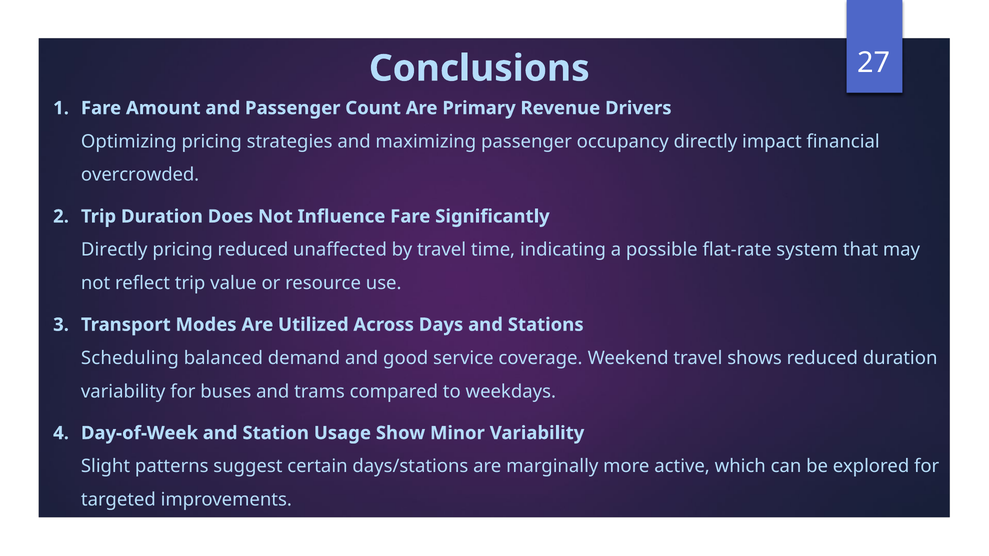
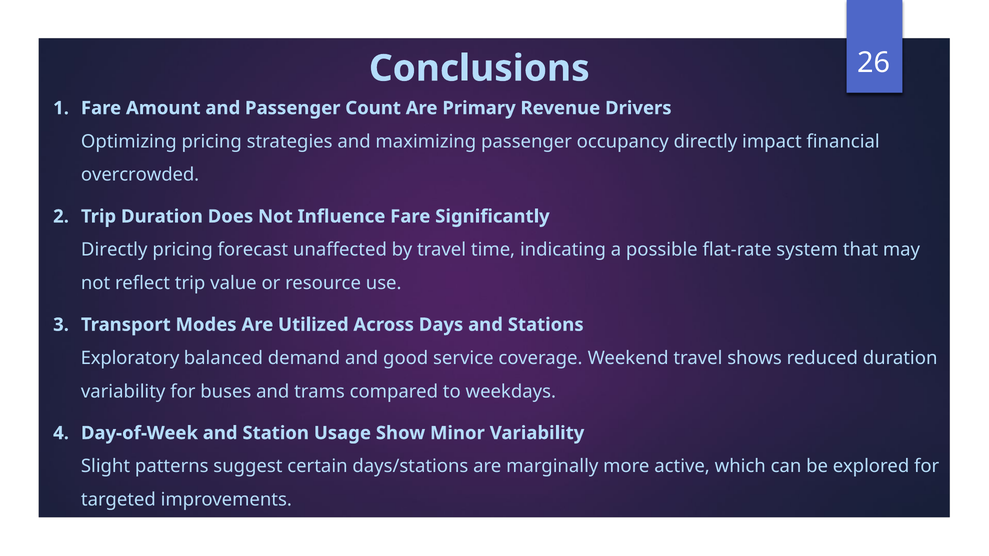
27: 27 -> 26
pricing reduced: reduced -> forecast
Scheduling: Scheduling -> Exploratory
